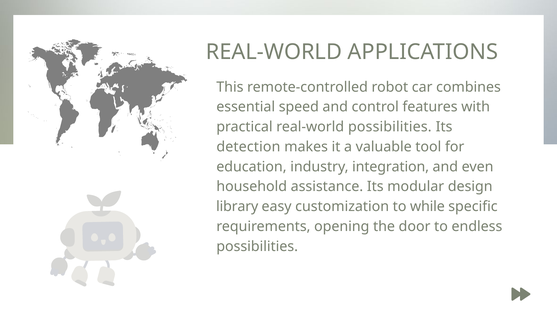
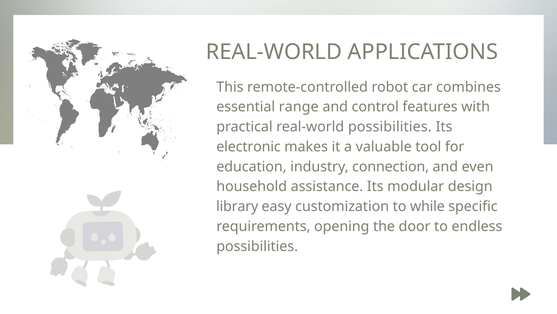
speed: speed -> range
detection: detection -> electronic
integration: integration -> connection
